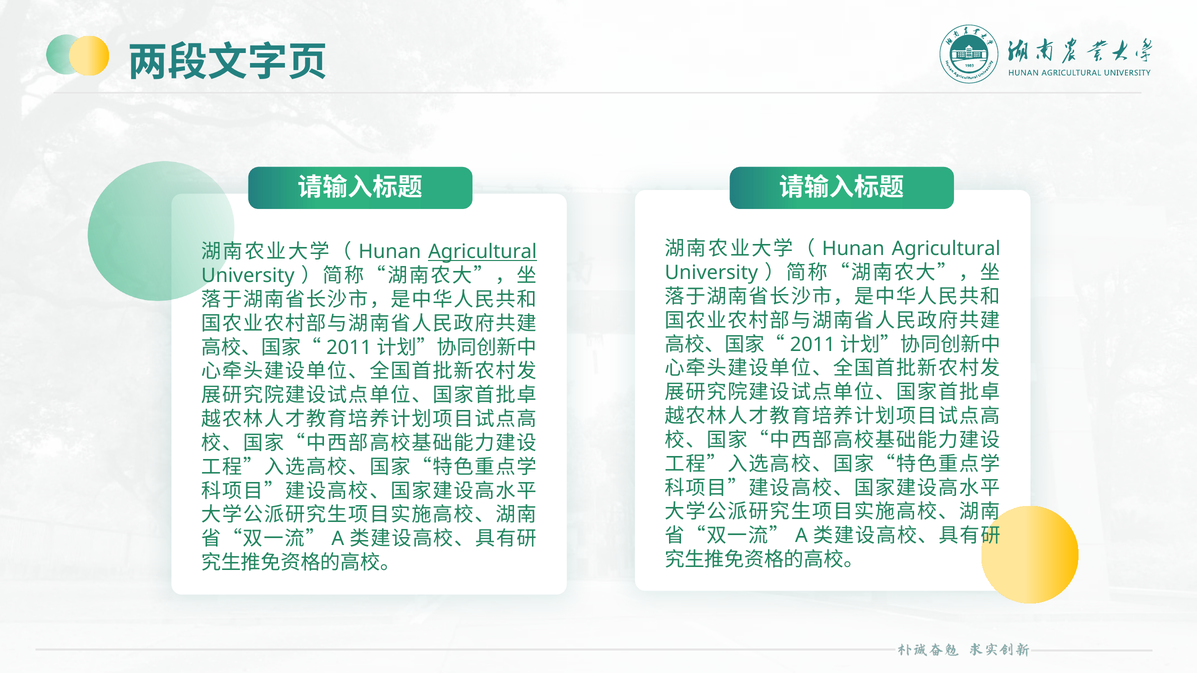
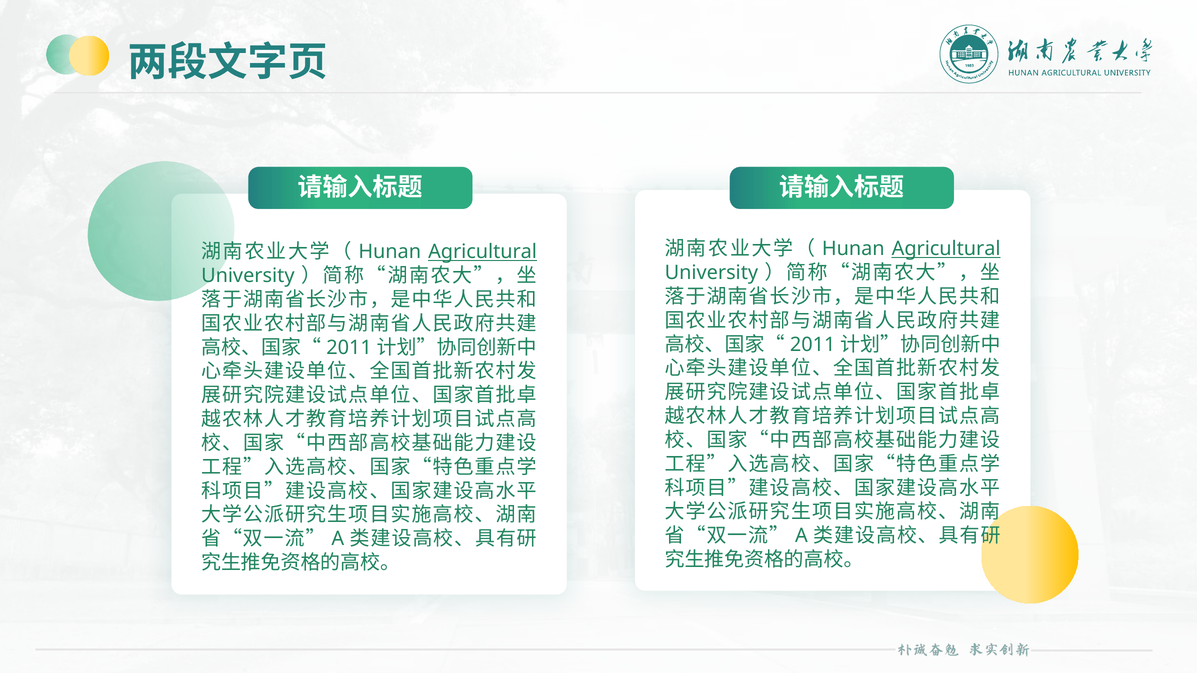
Agricultural at (946, 249) underline: none -> present
